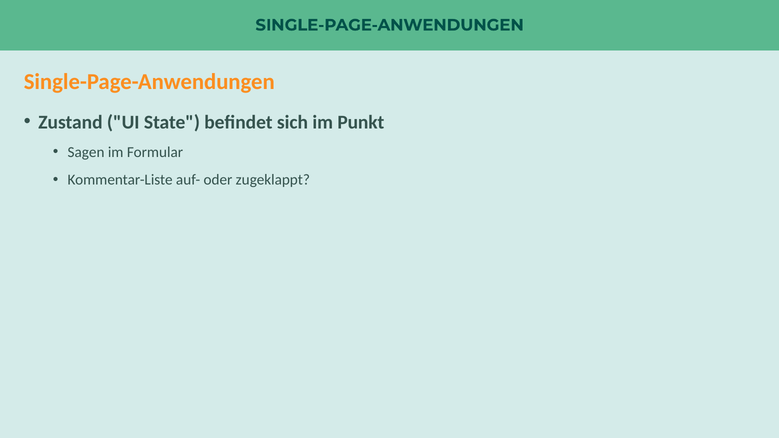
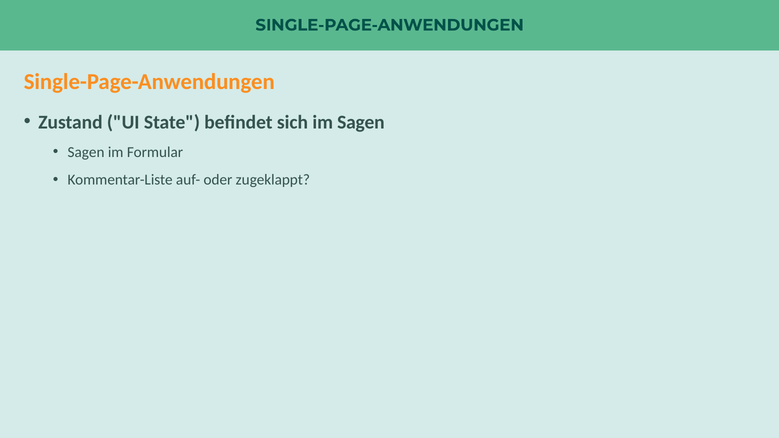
im Punkt: Punkt -> Sagen
